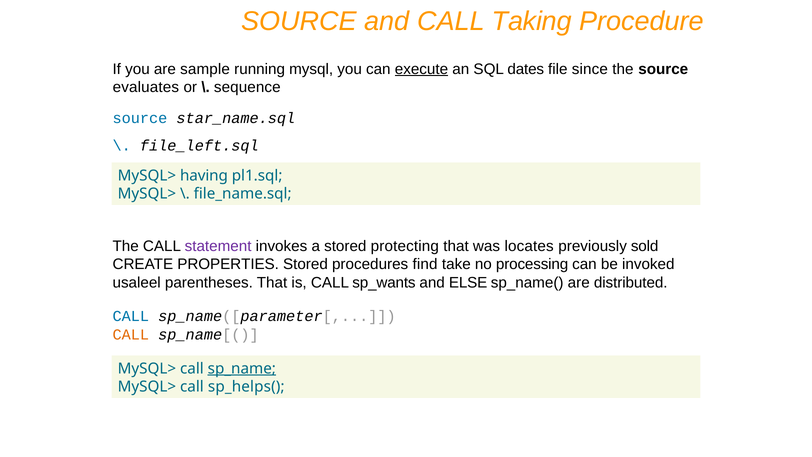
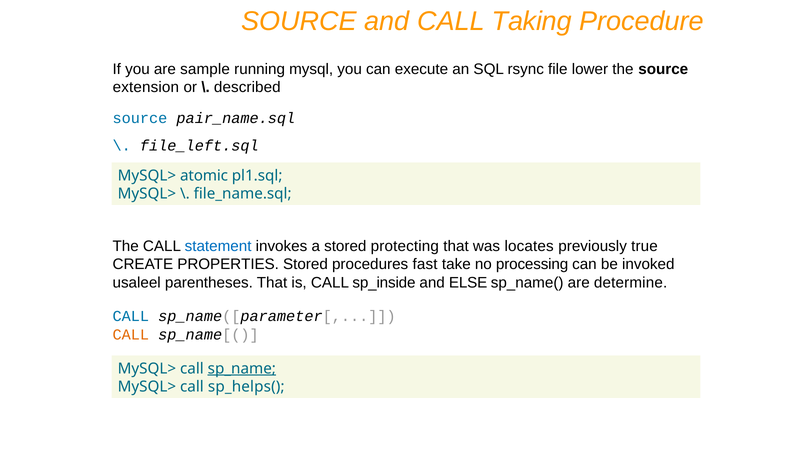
execute underline: present -> none
dates: dates -> rsync
since: since -> lower
evaluates: evaluates -> extension
sequence: sequence -> described
star_name.sql: star_name.sql -> pair_name.sql
having: having -> atomic
statement colour: purple -> blue
sold: sold -> true
find: find -> fast
sp_wants: sp_wants -> sp_inside
distributed: distributed -> determine
